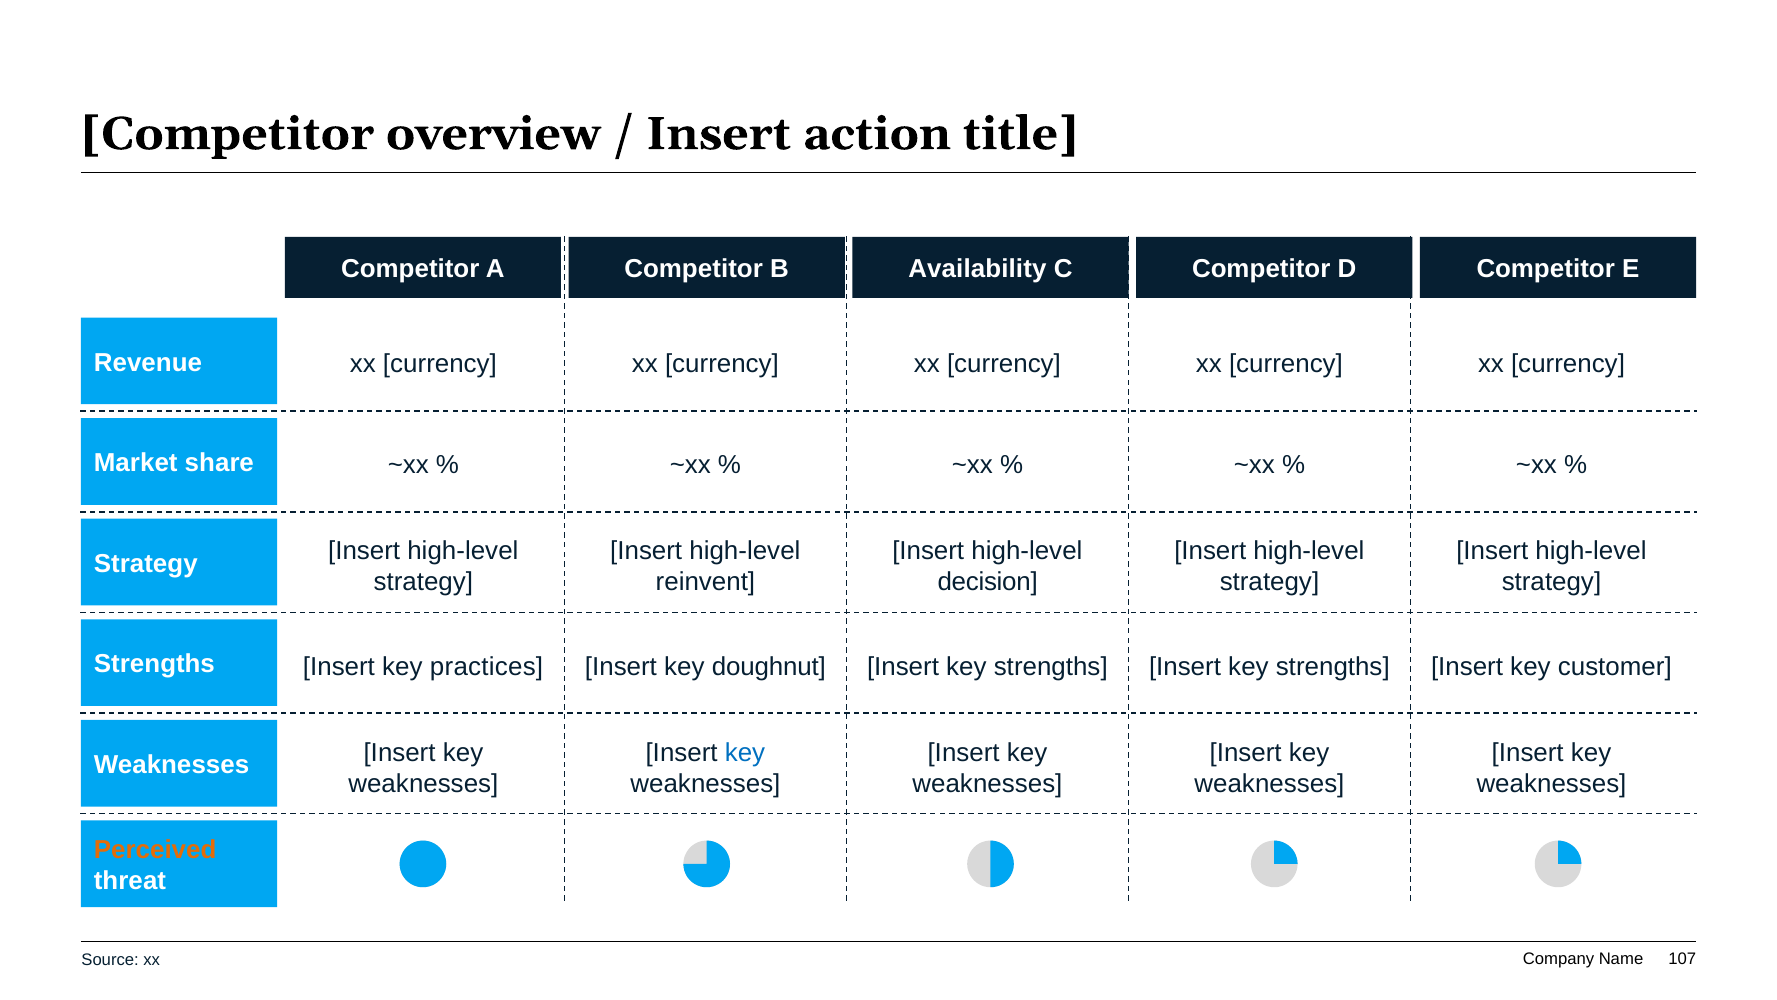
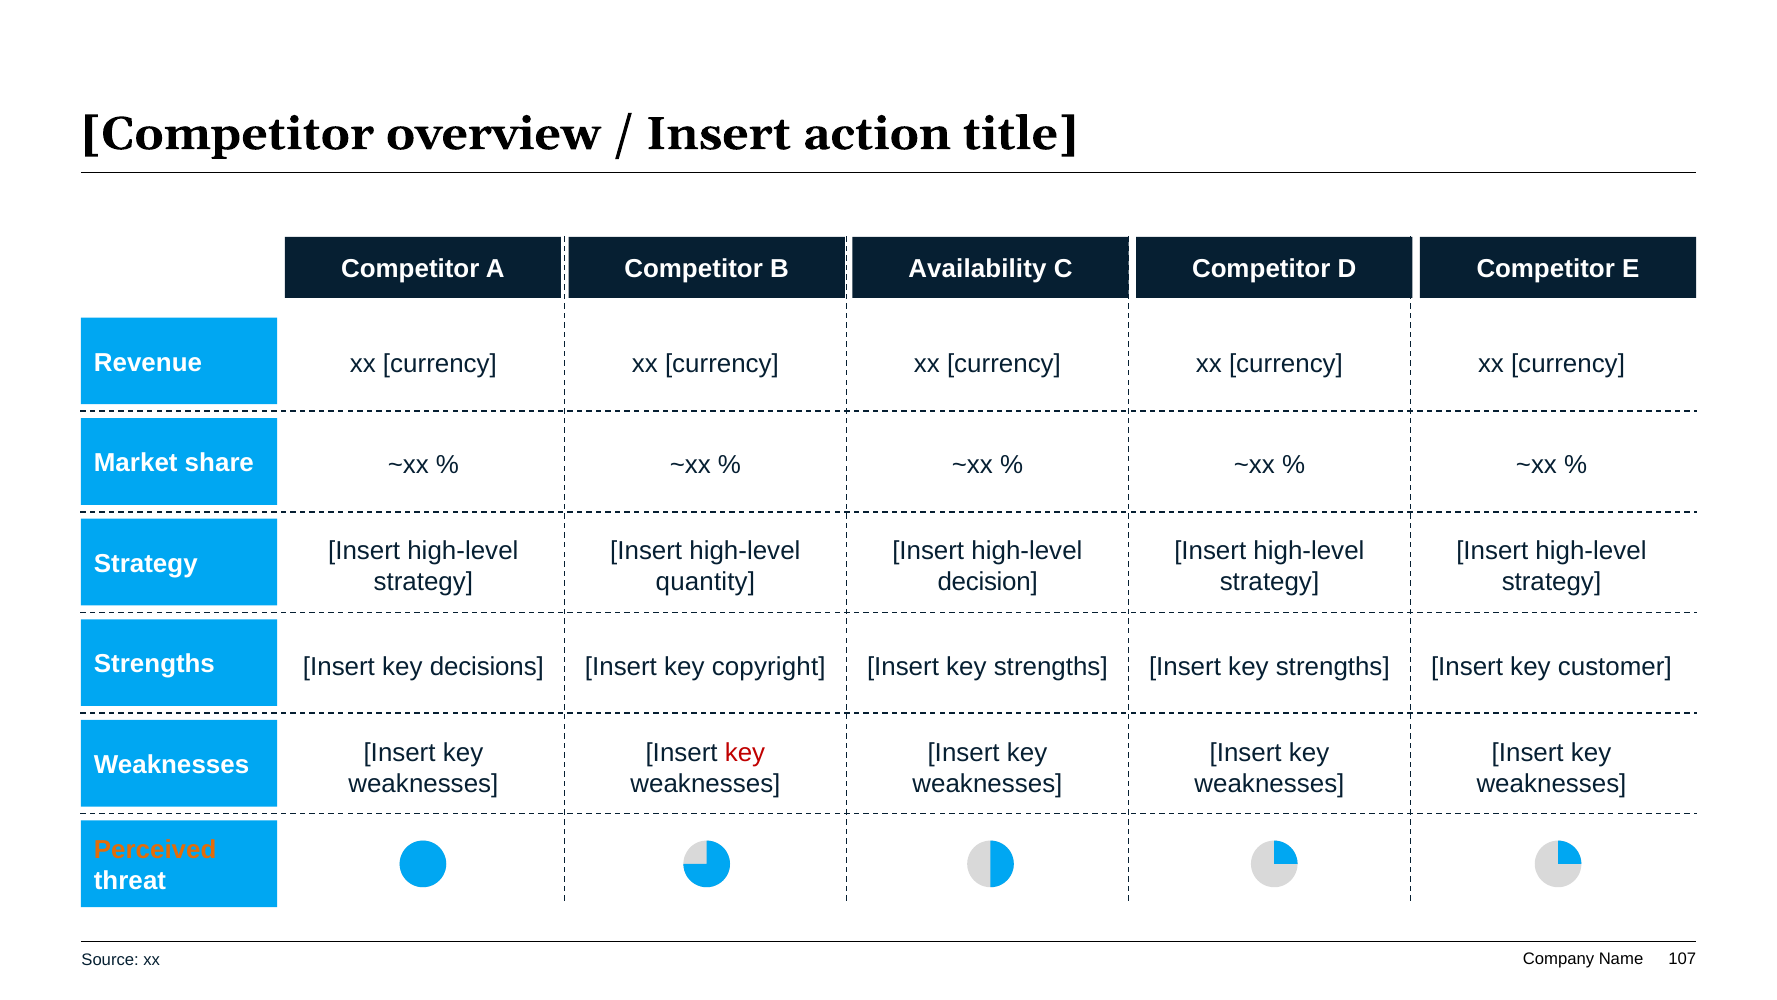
reinvent: reinvent -> quantity
practices: practices -> decisions
doughnut: doughnut -> copyright
key at (745, 752) colour: blue -> red
